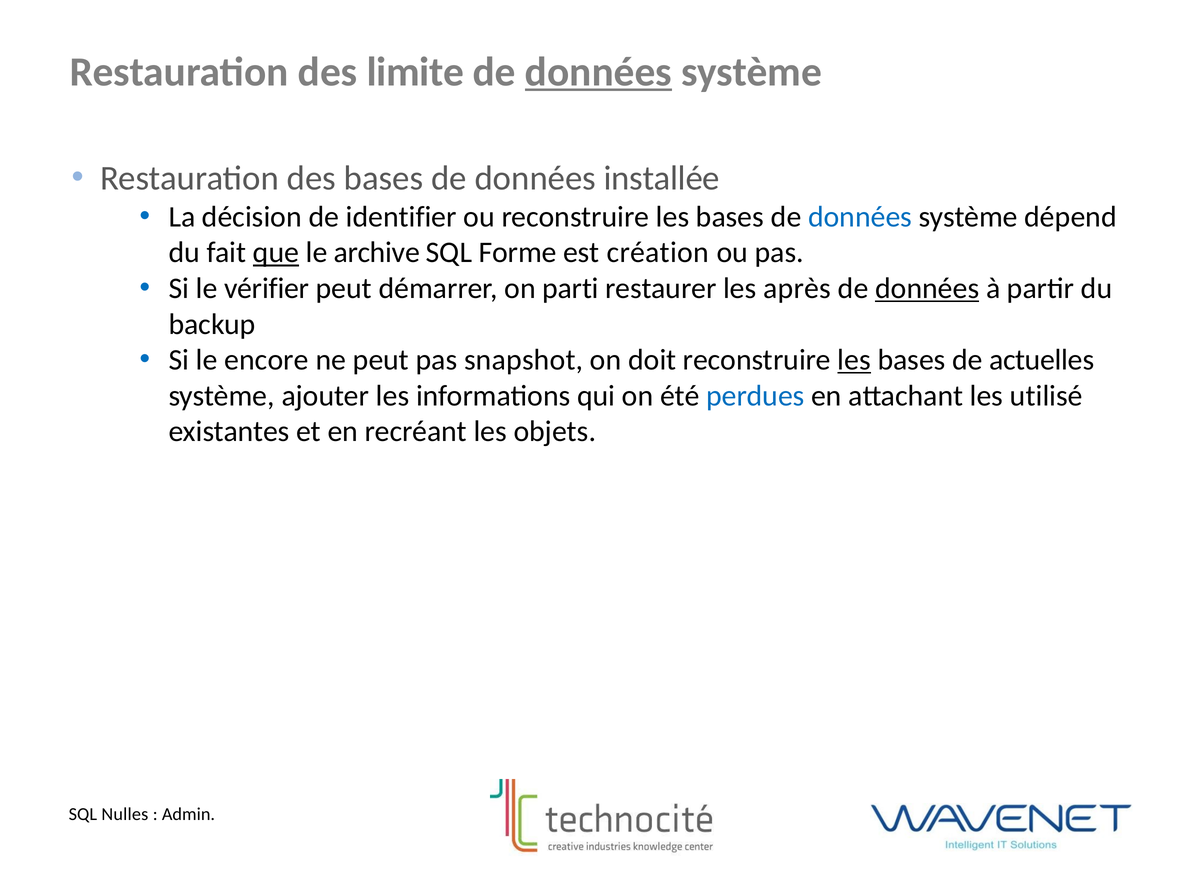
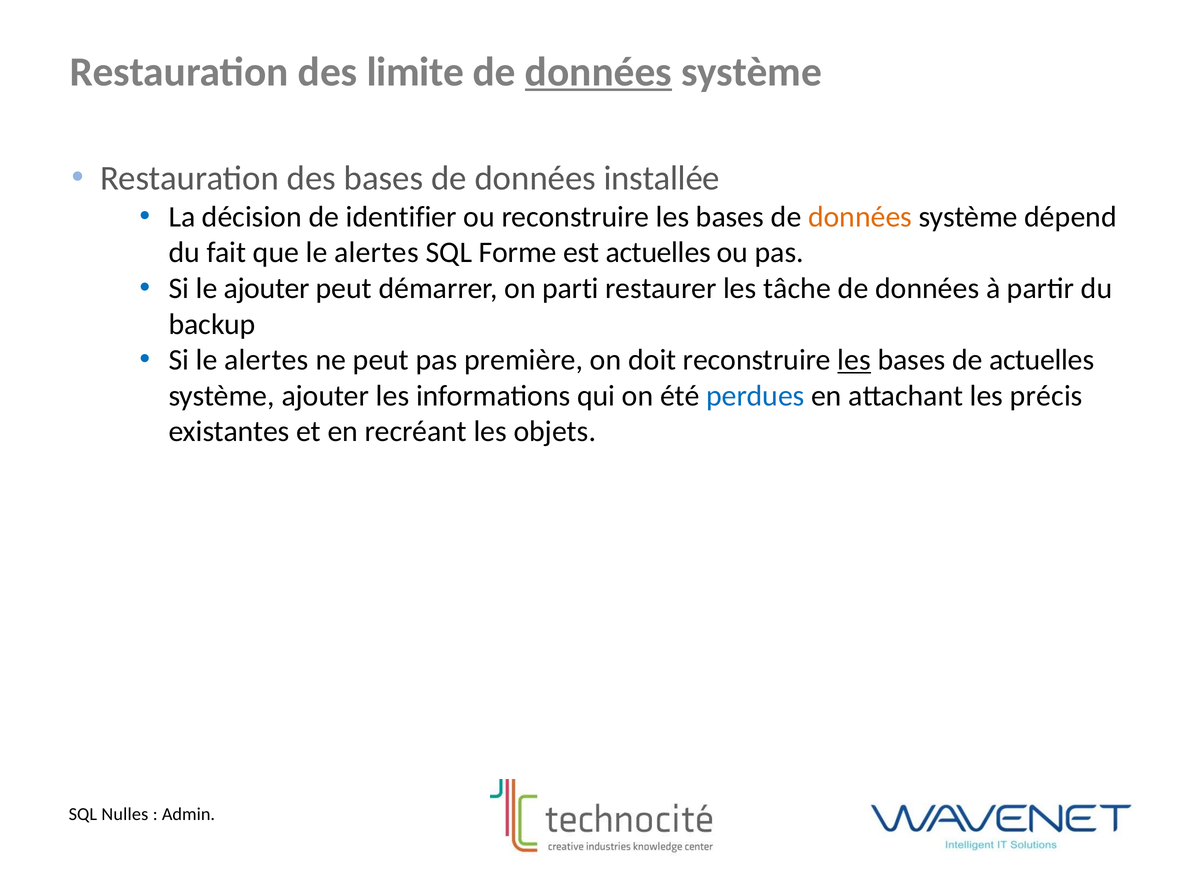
données at (860, 217) colour: blue -> orange
que underline: present -> none
archive at (377, 253): archive -> alertes
est création: création -> actuelles
le vérifier: vérifier -> ajouter
après: après -> tâche
données at (927, 289) underline: present -> none
Si le encore: encore -> alertes
snapshot: snapshot -> première
utilisé: utilisé -> précis
